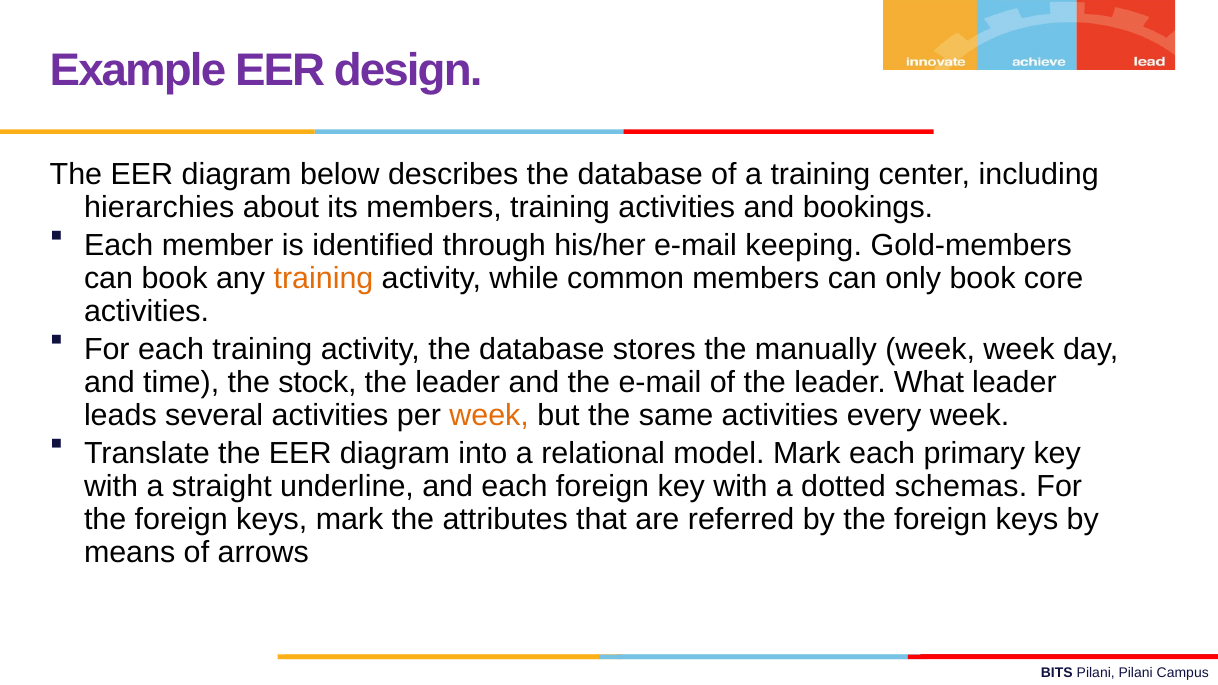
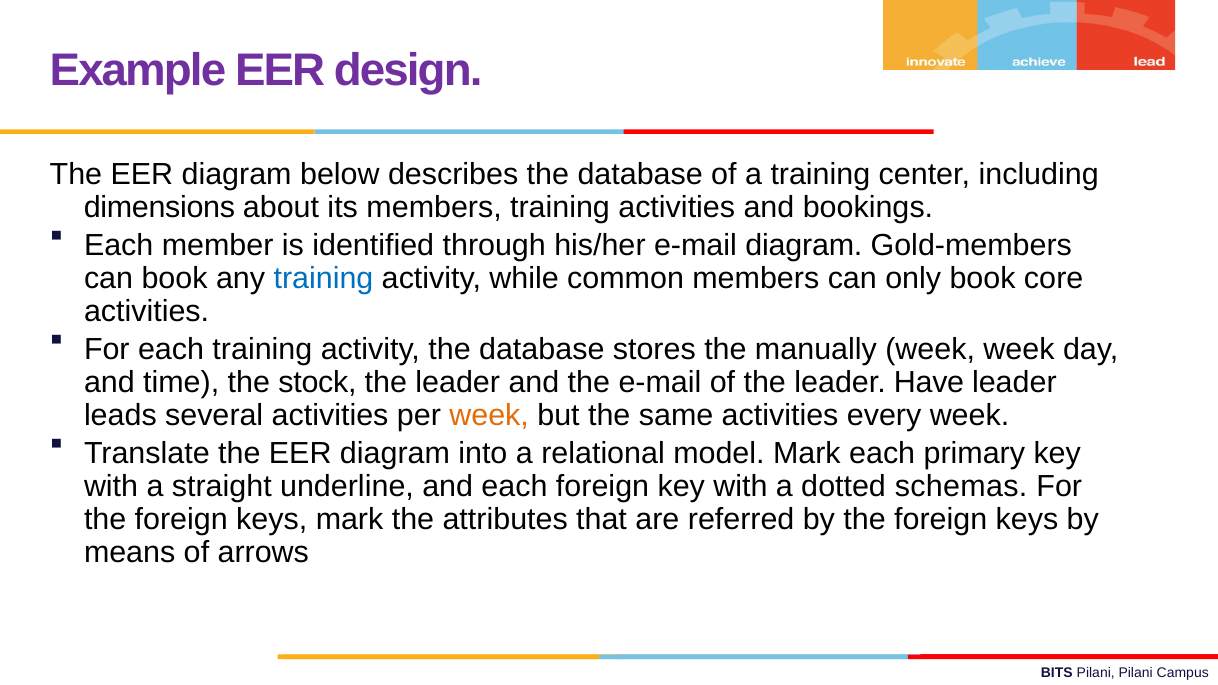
hierarchies: hierarchies -> dimensions
e-mail keeping: keeping -> diagram
training at (323, 278) colour: orange -> blue
What: What -> Have
